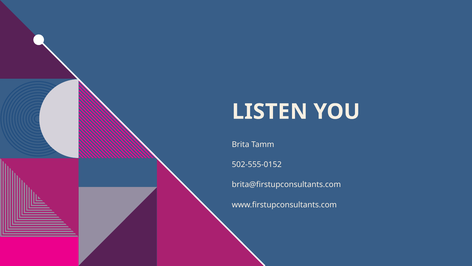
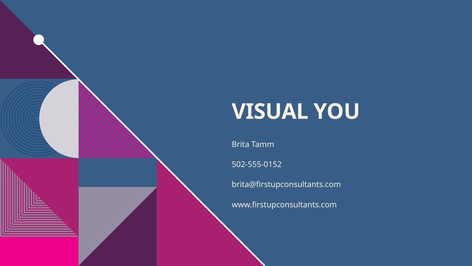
LISTEN: LISTEN -> VISUAL
